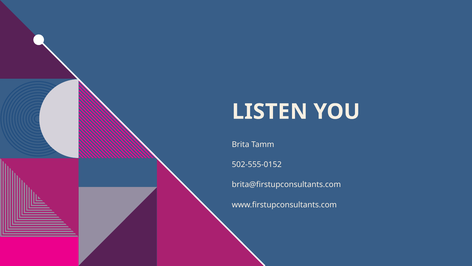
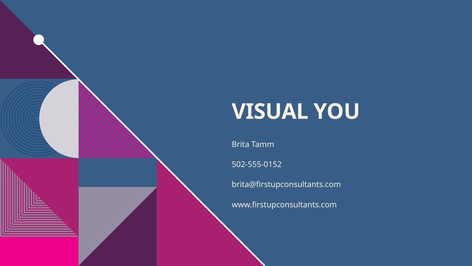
LISTEN: LISTEN -> VISUAL
